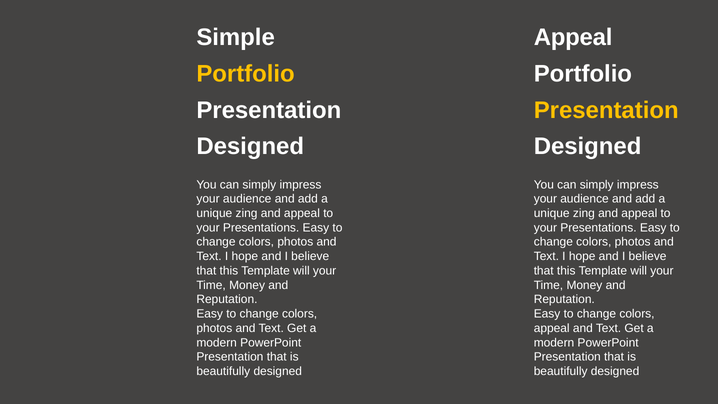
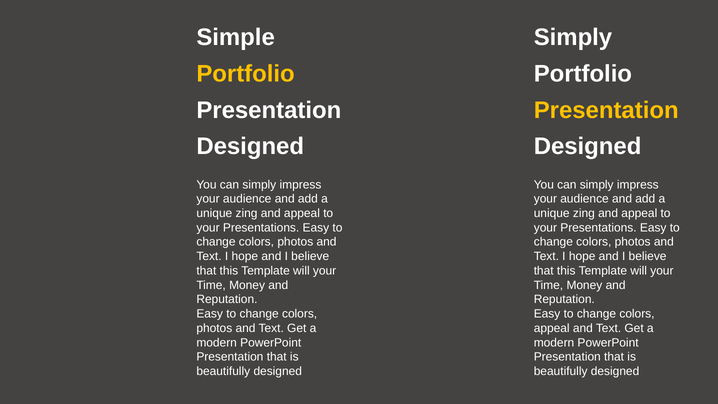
Appeal at (573, 37): Appeal -> Simply
